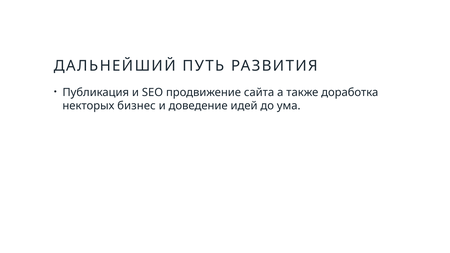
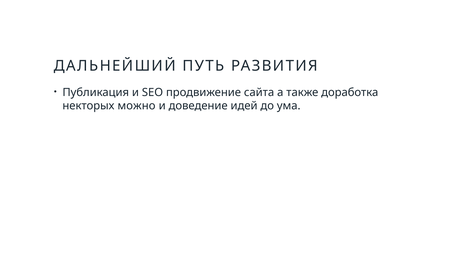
бизнес: бизнес -> можно
